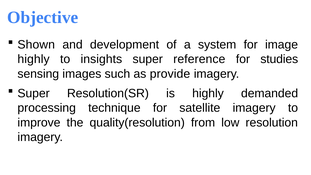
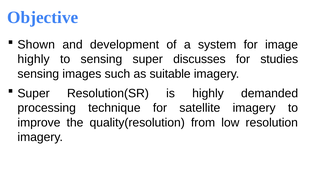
to insights: insights -> sensing
reference: reference -> discusses
provide: provide -> suitable
